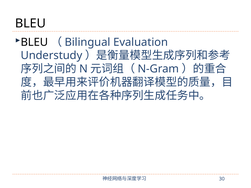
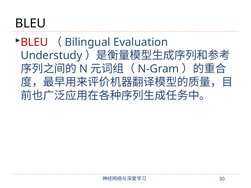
BLEU at (34, 42) colour: black -> red
